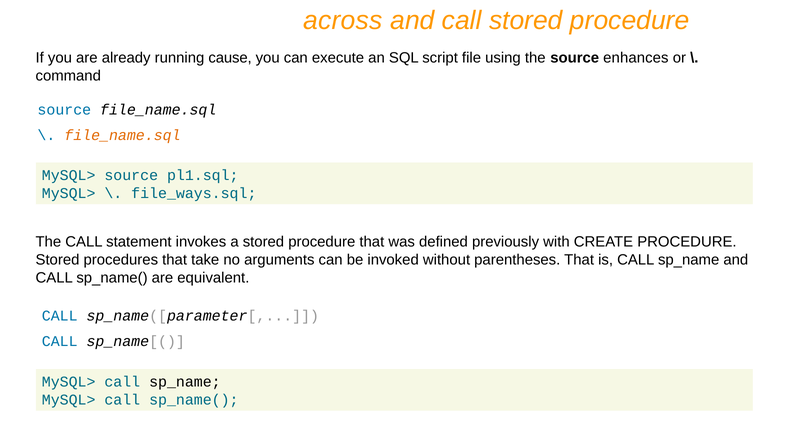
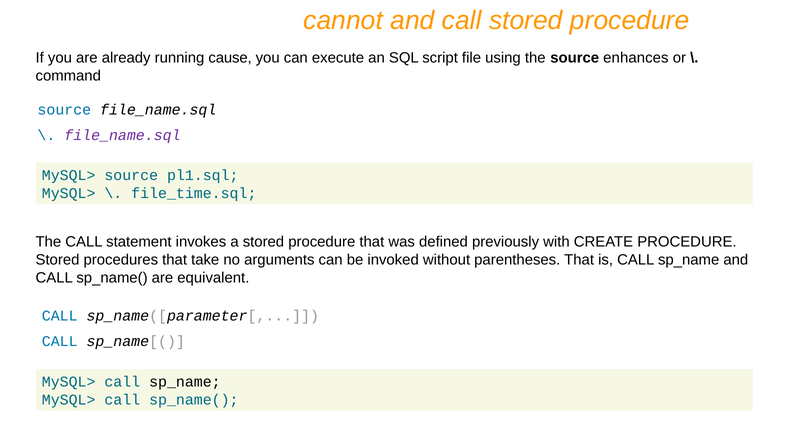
across: across -> cannot
file_name.sql at (122, 136) colour: orange -> purple
file_ways.sql: file_ways.sql -> file_time.sql
